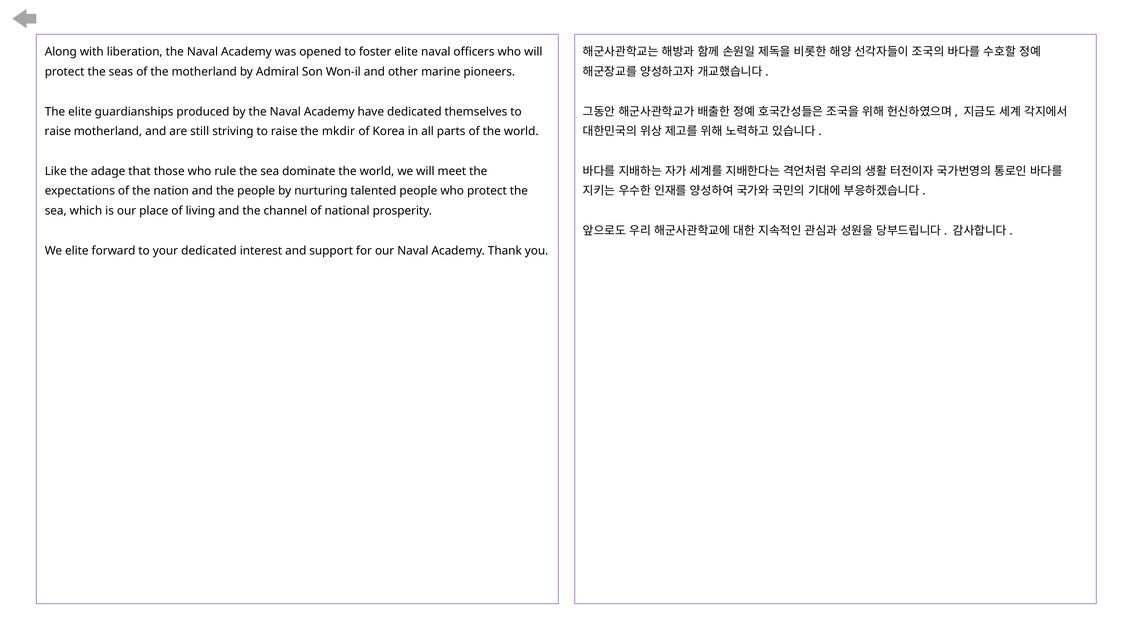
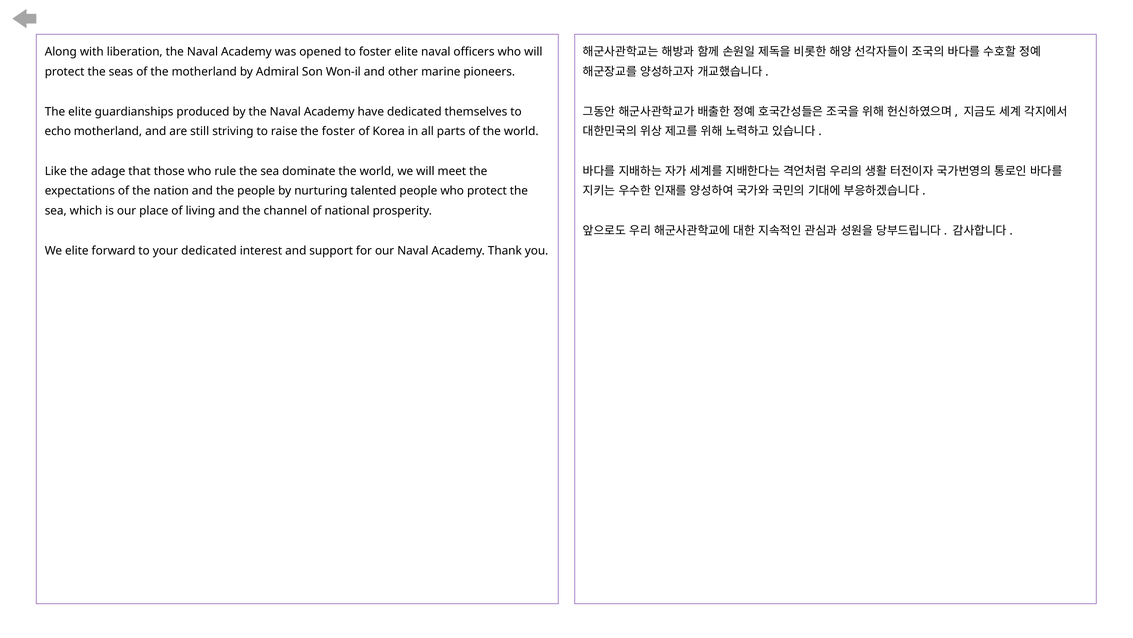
raise at (58, 131): raise -> echo
the mkdir: mkdir -> foster
